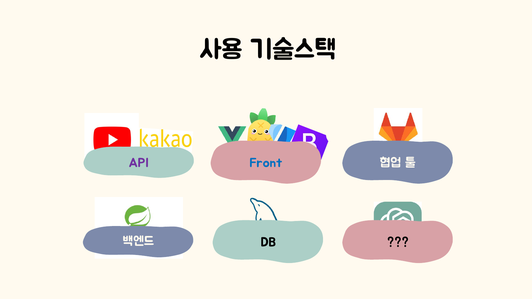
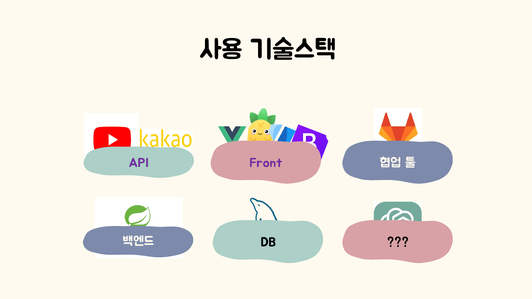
Front colour: blue -> purple
